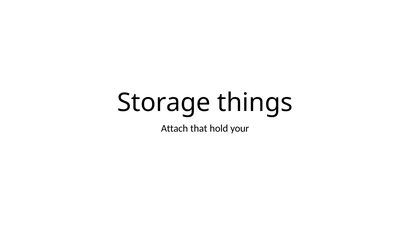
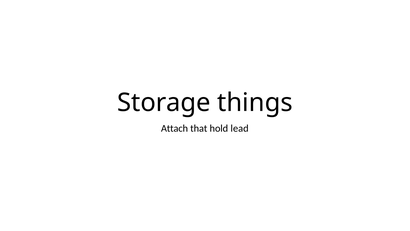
your: your -> lead
